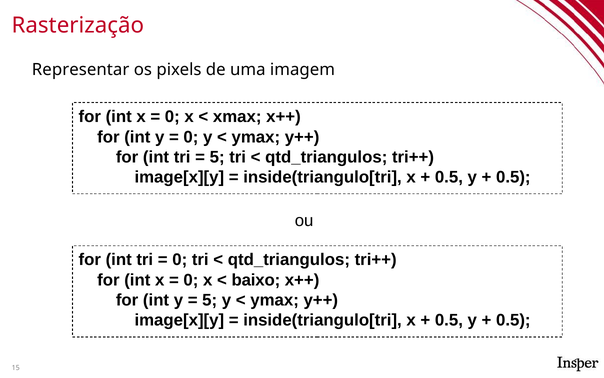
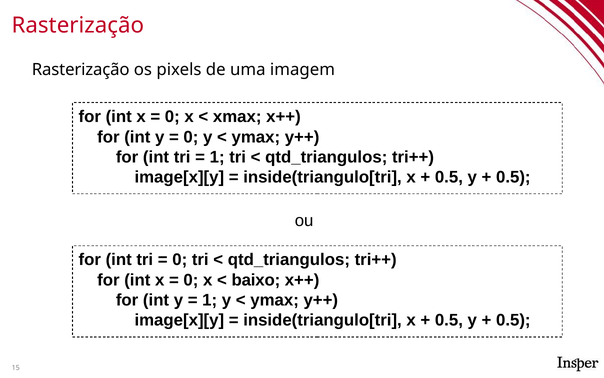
Representar at (81, 70): Representar -> Rasterização
5 at (217, 157): 5 -> 1
5 at (210, 300): 5 -> 1
